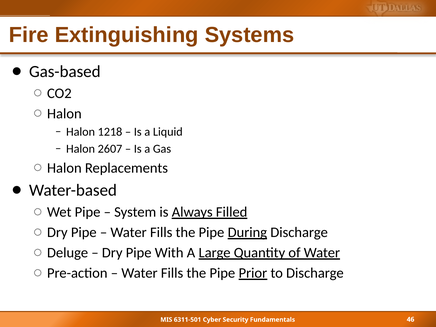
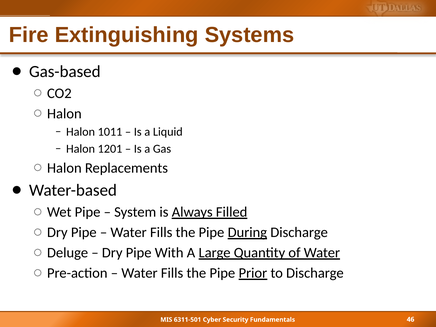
1218: 1218 -> 1011
2607: 2607 -> 1201
